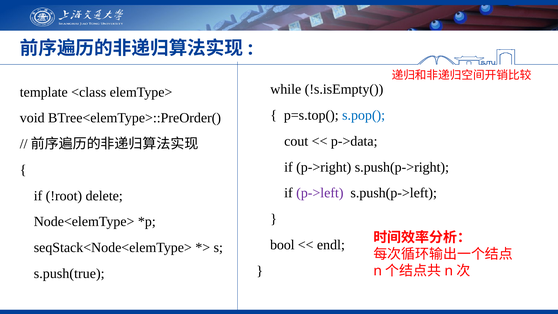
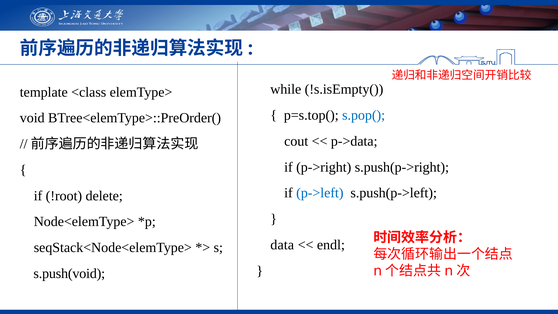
p->left colour: purple -> blue
bool: bool -> data
s.push(true: s.push(true -> s.push(void
